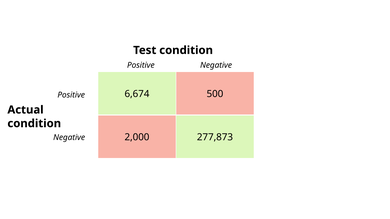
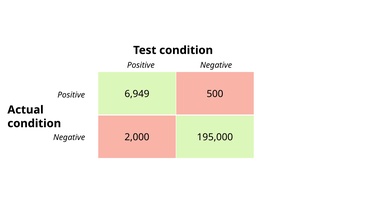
6,674: 6,674 -> 6,949
277,873: 277,873 -> 195,000
